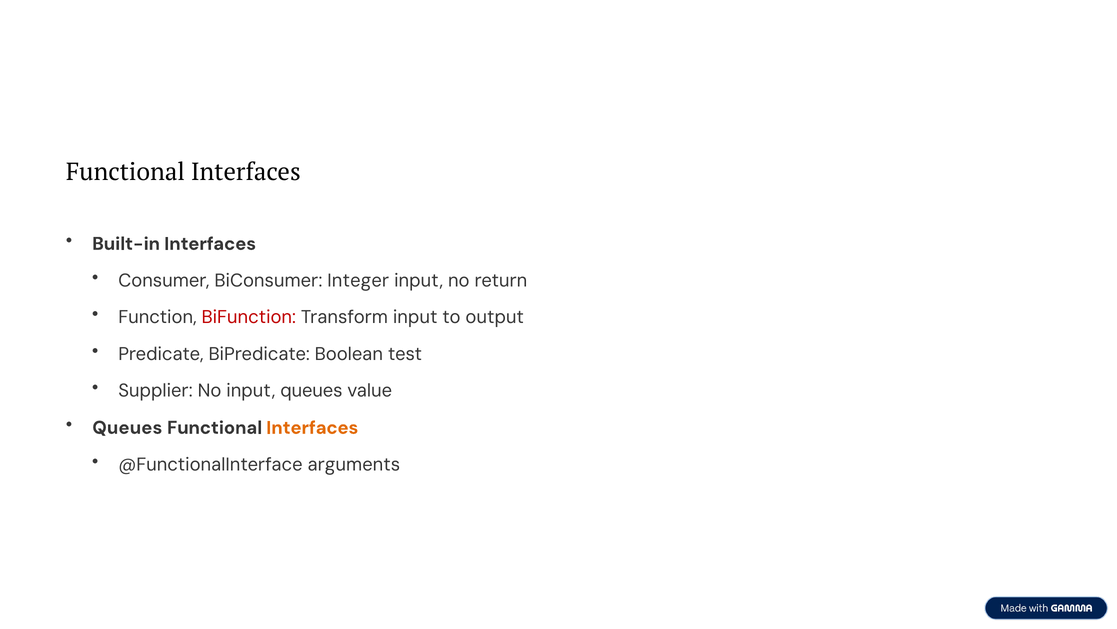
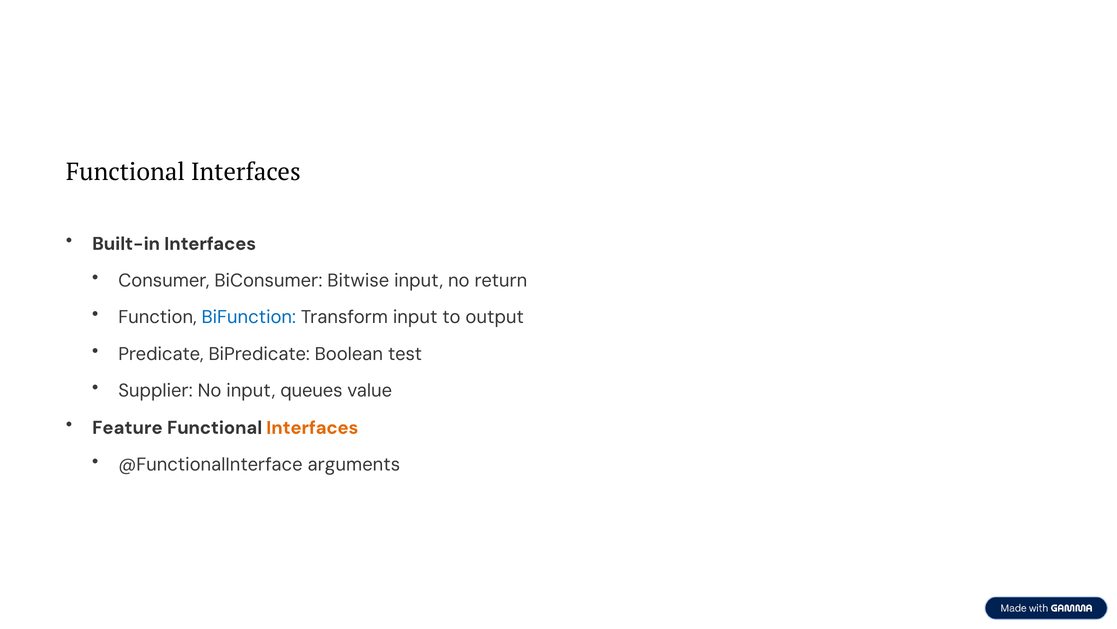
Integer: Integer -> Bitwise
BiFunction colour: red -> blue
Queues at (127, 427): Queues -> Feature
